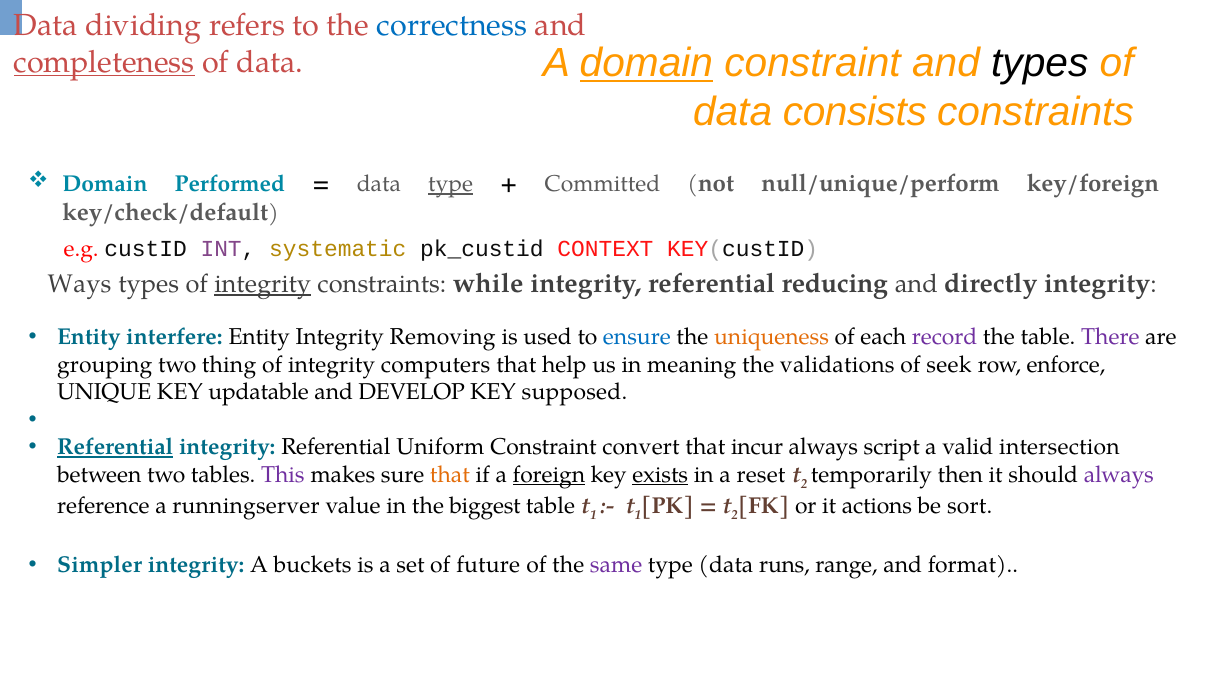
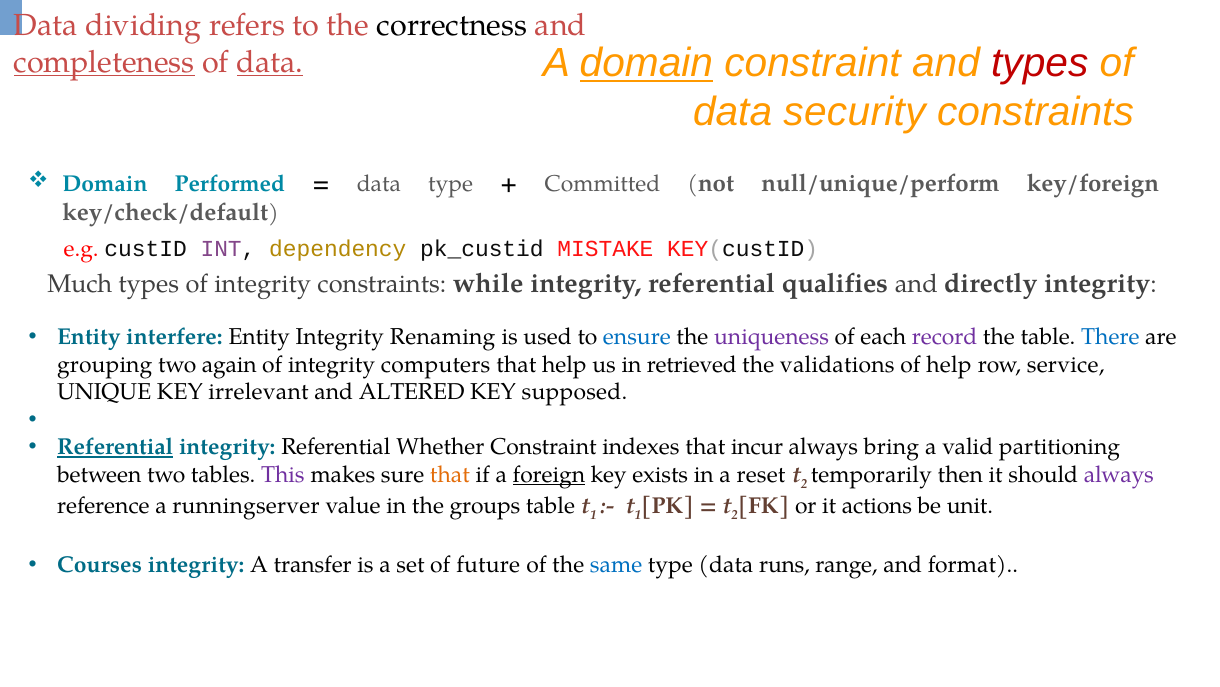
correctness colour: blue -> black
types at (1040, 63) colour: black -> red
data at (270, 62) underline: none -> present
consists: consists -> security
type at (451, 184) underline: present -> none
systematic: systematic -> dependency
CONTEXT: CONTEXT -> MISTAKE
Ways: Ways -> Much
integrity at (263, 284) underline: present -> none
reducing: reducing -> qualifies
Removing: Removing -> Renaming
uniqueness colour: orange -> purple
There colour: purple -> blue
thing: thing -> again
meaning: meaning -> retrieved
of seek: seek -> help
enforce: enforce -> service
updatable: updatable -> irrelevant
DEVELOP: DEVELOP -> ALTERED
Uniform: Uniform -> Whether
convert: convert -> indexes
script: script -> bring
intersection: intersection -> partitioning
exists underline: present -> none
biggest: biggest -> groups
sort: sort -> unit
Simpler: Simpler -> Courses
buckets: buckets -> transfer
same colour: purple -> blue
